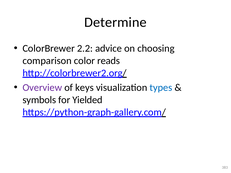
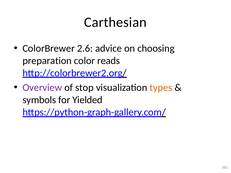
Determine: Determine -> Carthesian
2.2: 2.2 -> 2.6
comparison: comparison -> preparation
keys: keys -> stop
types colour: blue -> orange
